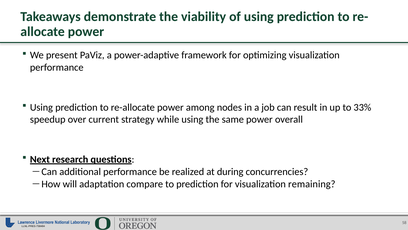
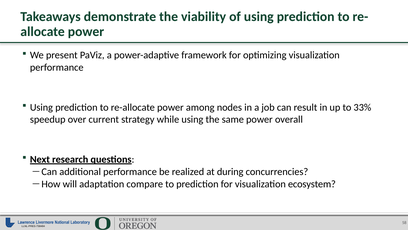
remaining: remaining -> ecosystem
